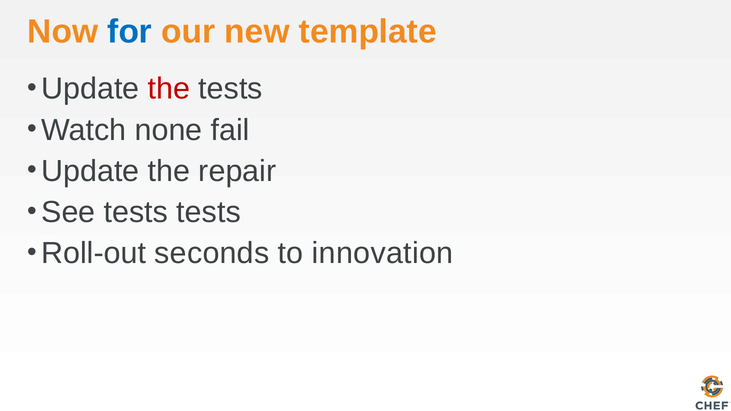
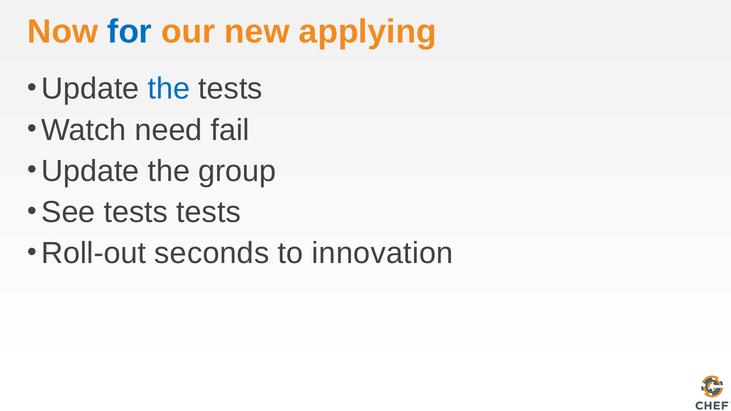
template: template -> applying
the at (169, 89) colour: red -> blue
none: none -> need
repair: repair -> group
